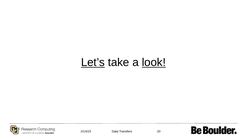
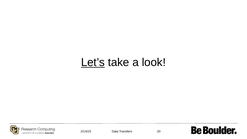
look underline: present -> none
